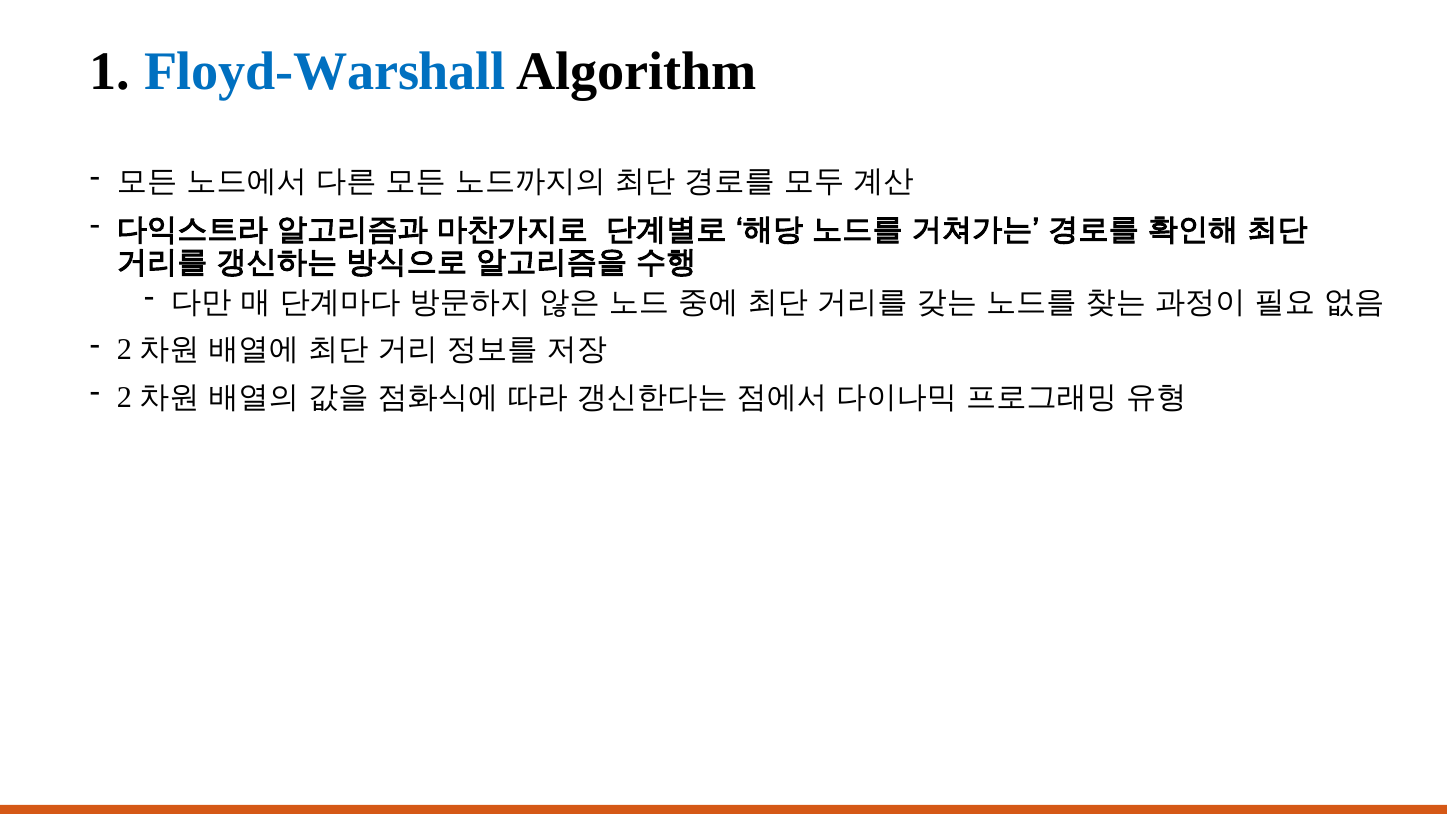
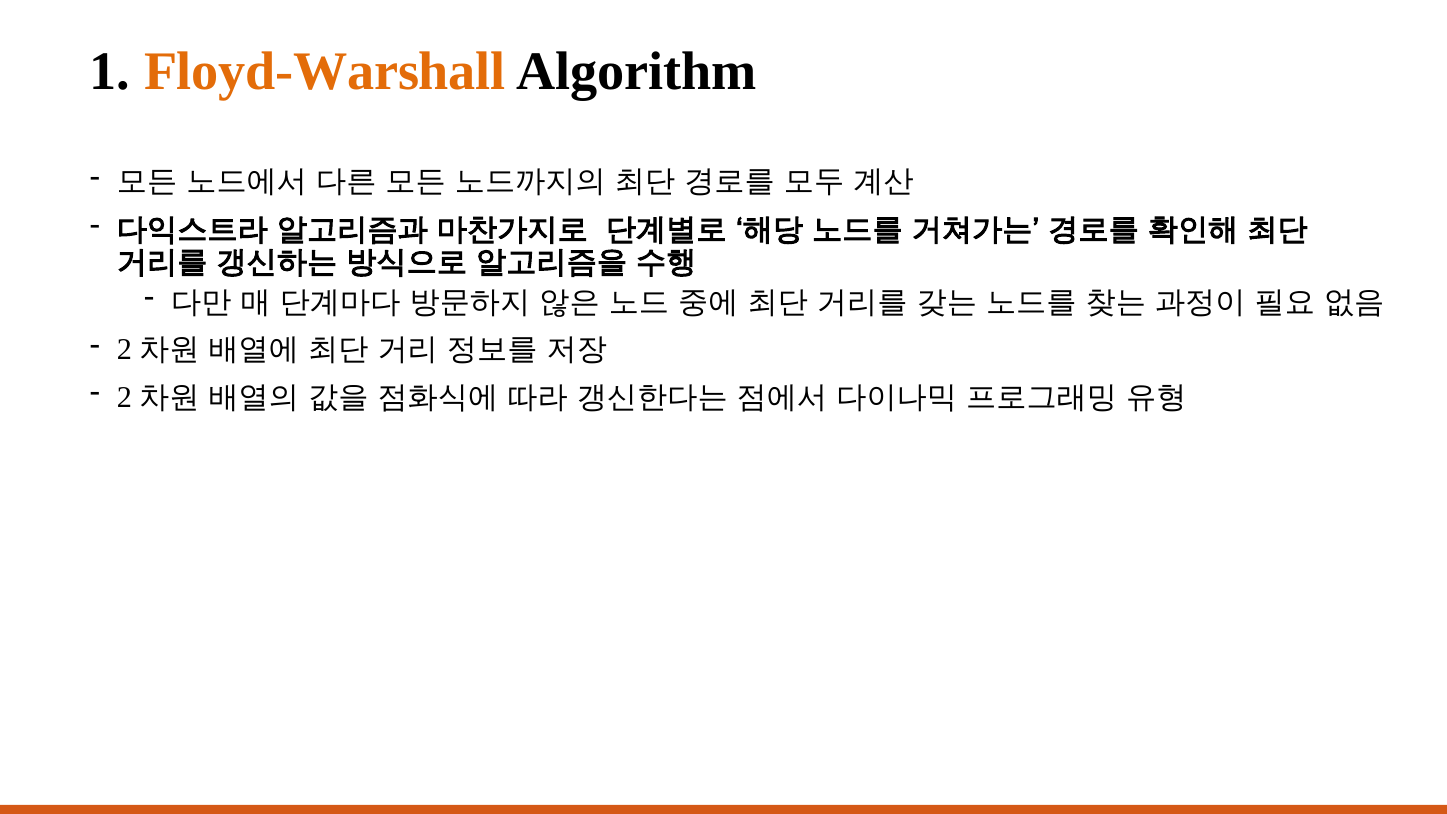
Floyd-Warshall colour: blue -> orange
